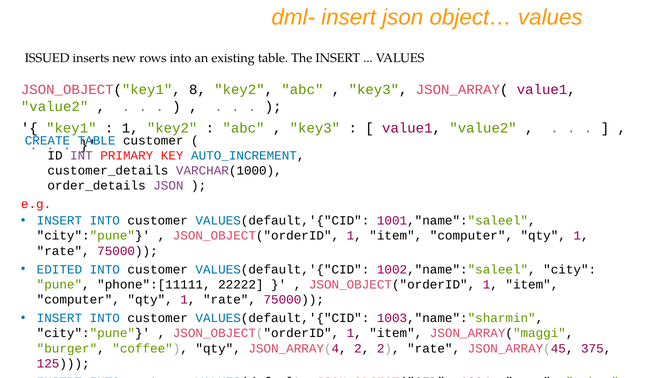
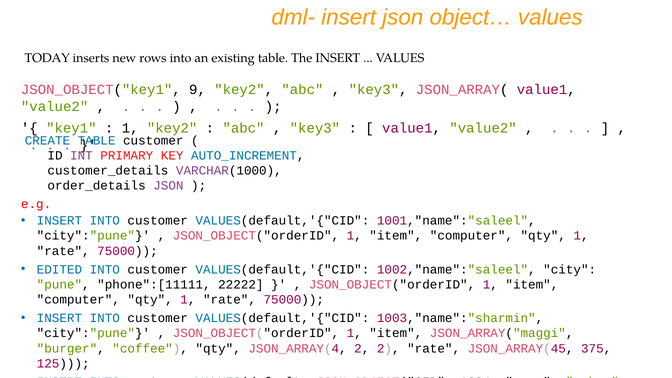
ISSUED: ISSUED -> TODAY
8: 8 -> 9
